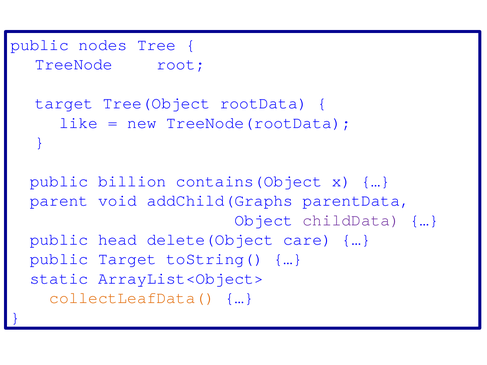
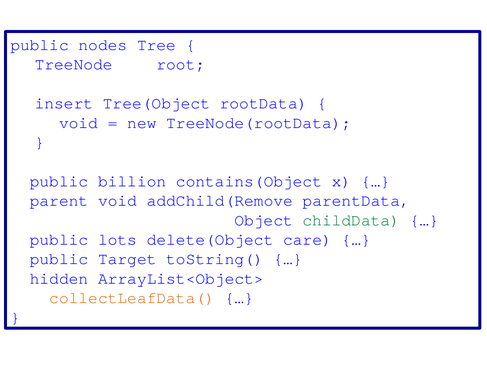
target at (64, 103): target -> insert
like at (79, 123): like -> void
addChild(Graphs: addChild(Graphs -> addChild(Remove
childData colour: purple -> green
head: head -> lots
static: static -> hidden
